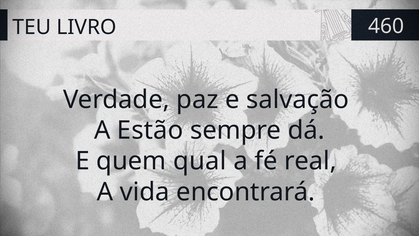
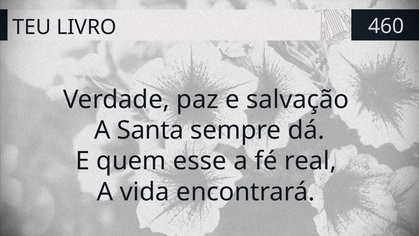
Estão: Estão -> Santa
qual: qual -> esse
